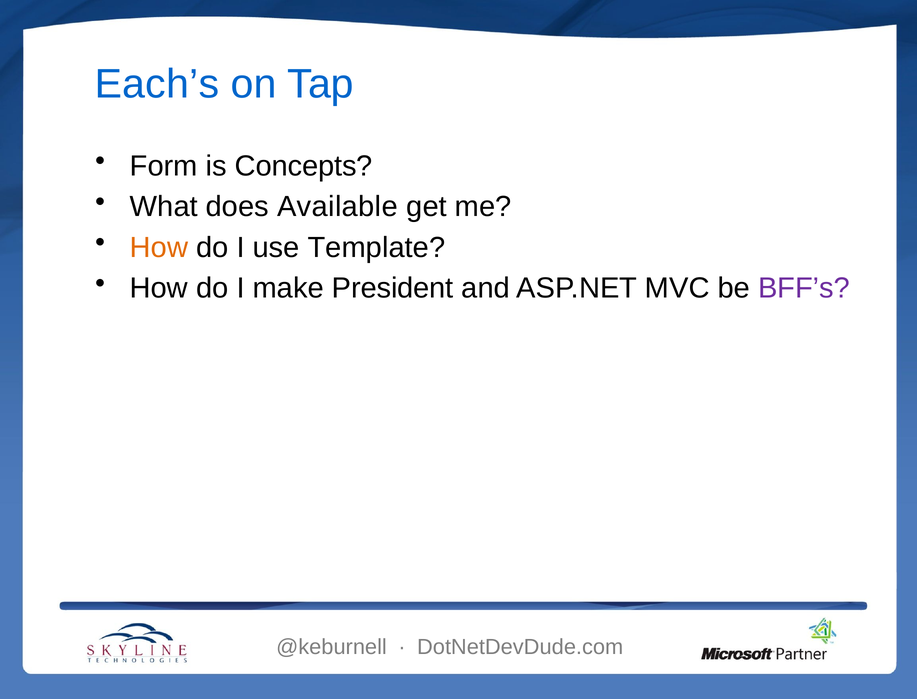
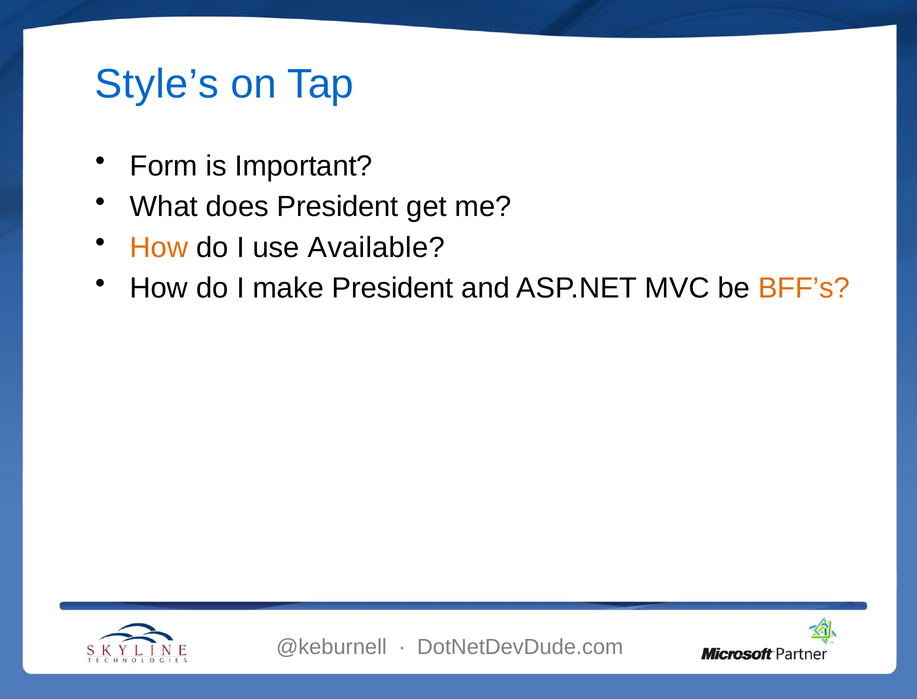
Each’s: Each’s -> Style’s
Concepts: Concepts -> Important
does Available: Available -> President
Template: Template -> Available
BFF’s colour: purple -> orange
